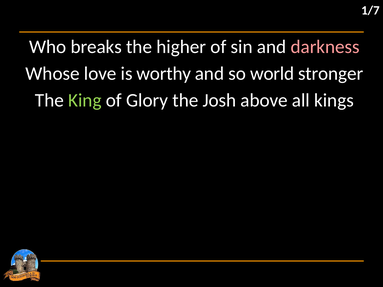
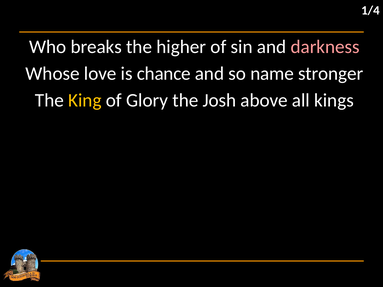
1/7: 1/7 -> 1/4
worthy: worthy -> chance
world: world -> name
King colour: light green -> yellow
